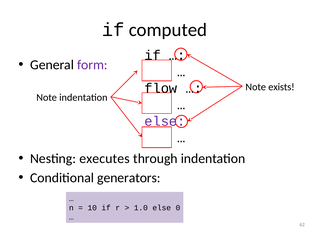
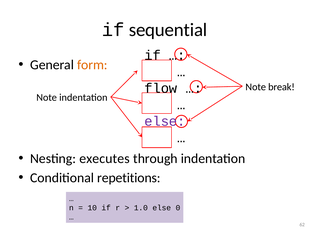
computed: computed -> sequential
form colour: purple -> orange
exists: exists -> break
generators: generators -> repetitions
